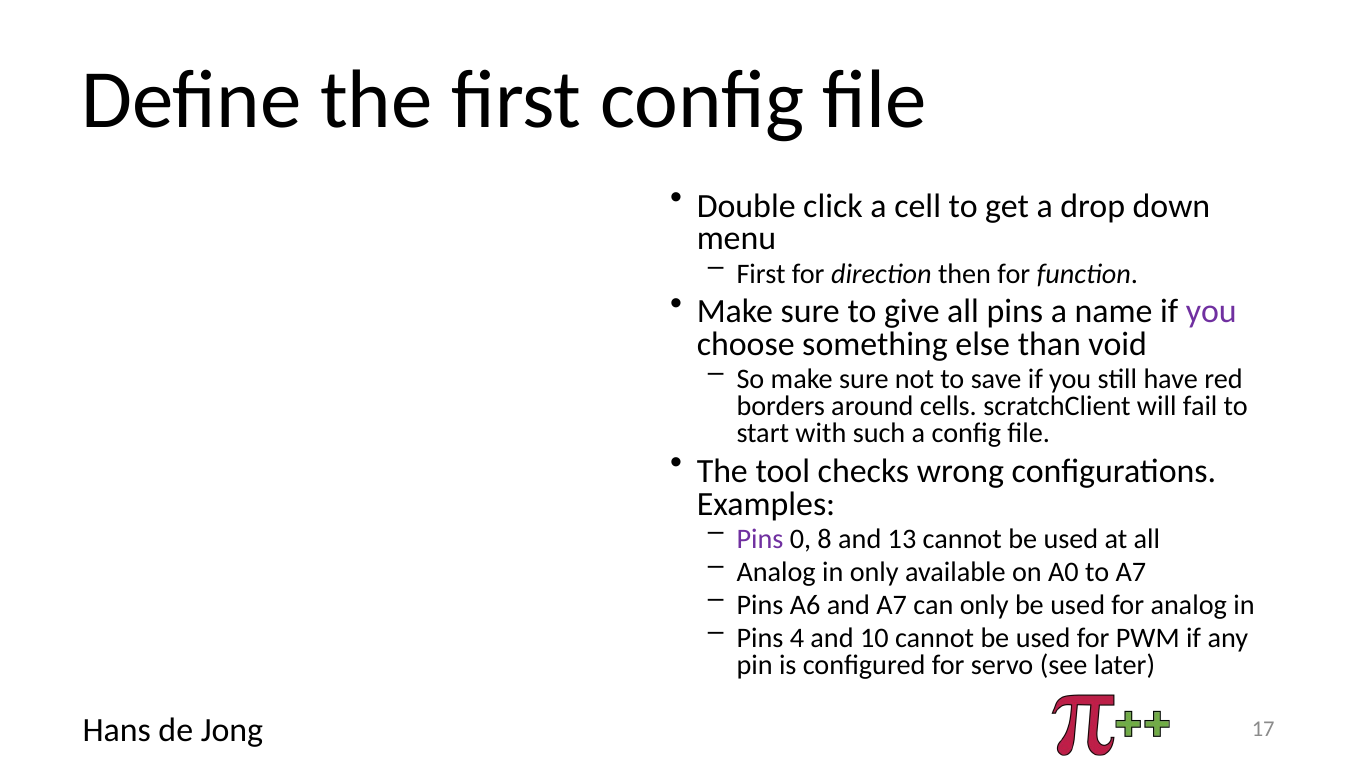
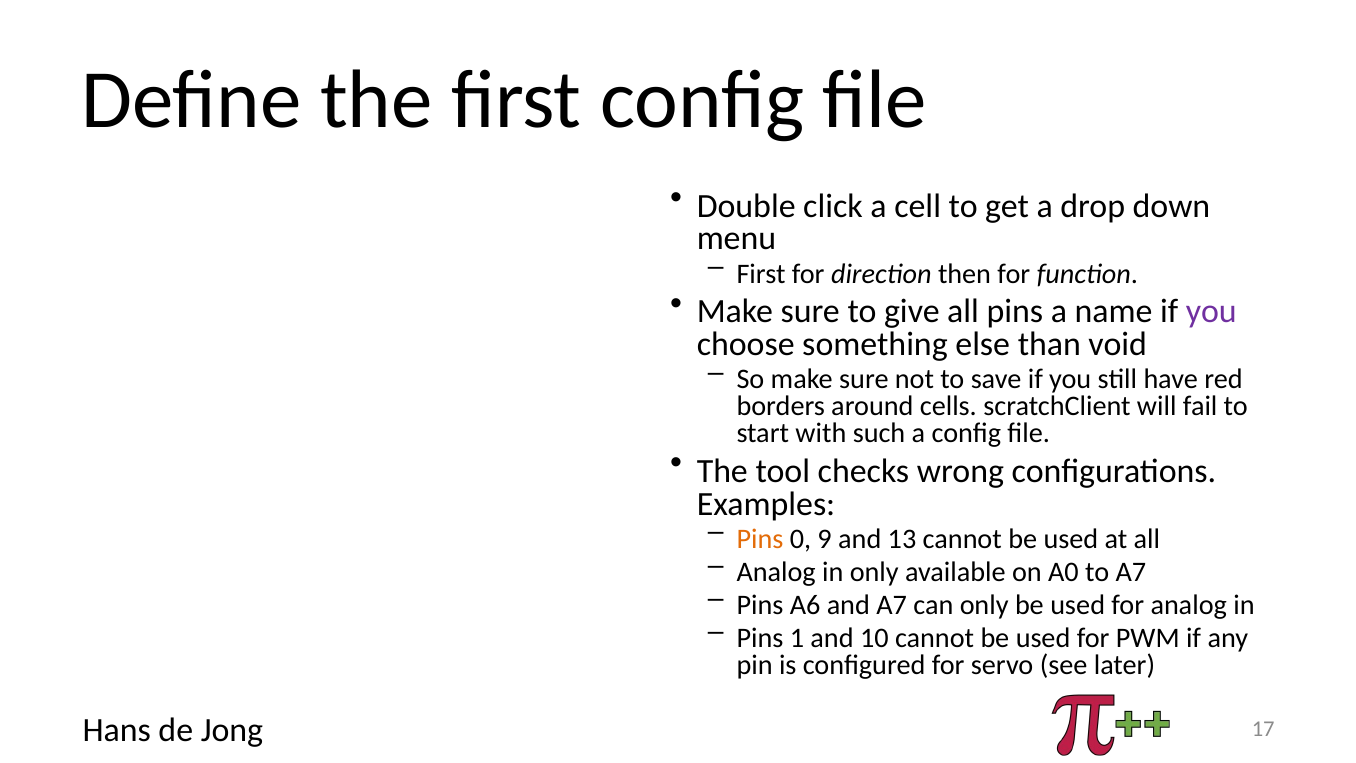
Pins at (760, 539) colour: purple -> orange
8: 8 -> 9
4: 4 -> 1
